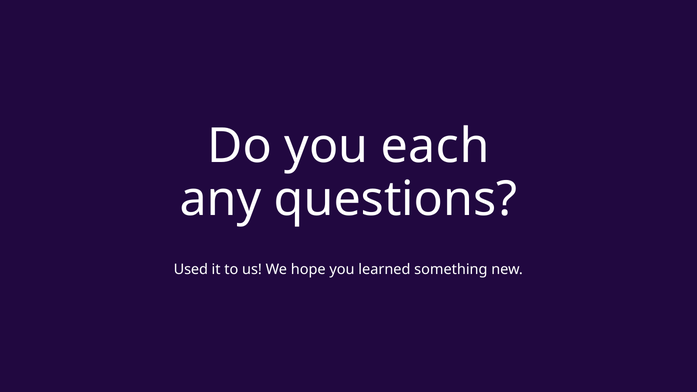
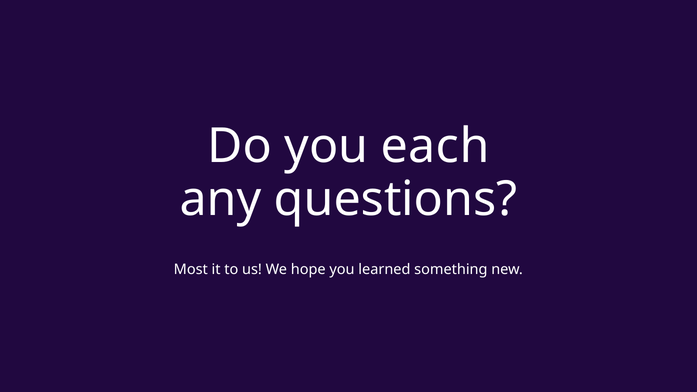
Used: Used -> Most
